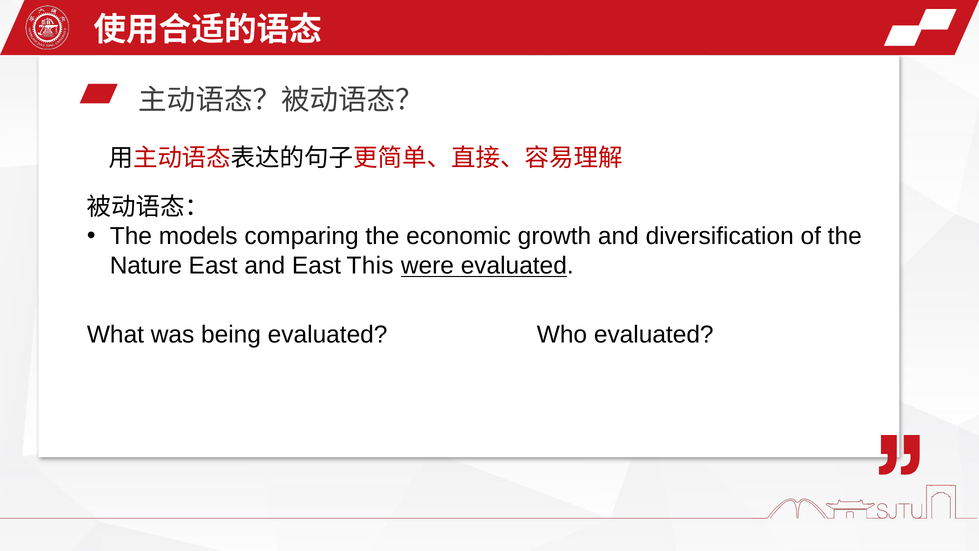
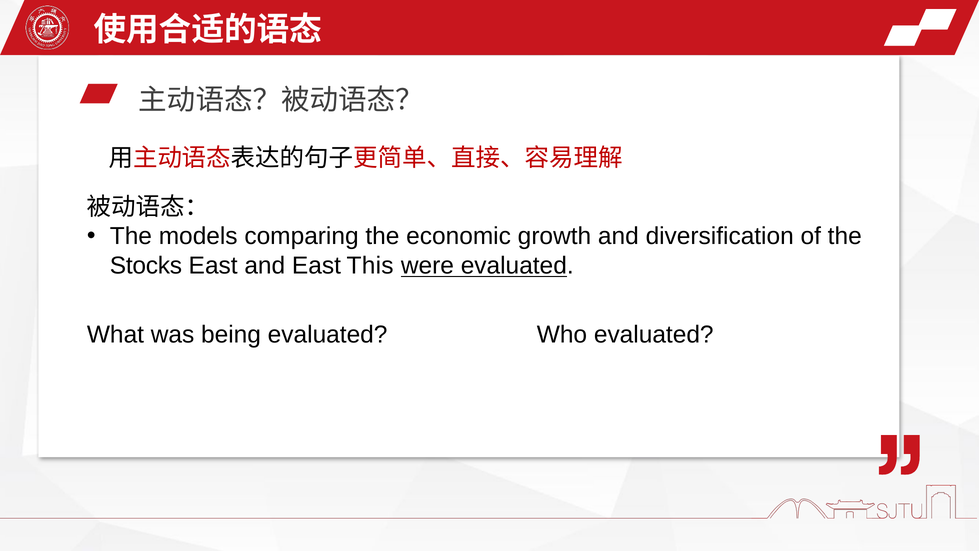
Nature: Nature -> Stocks
